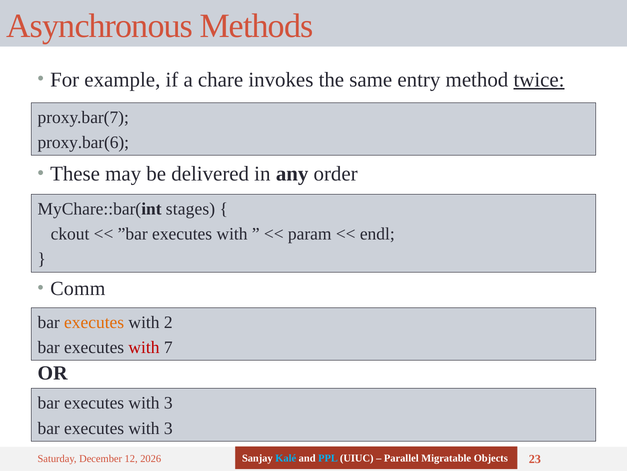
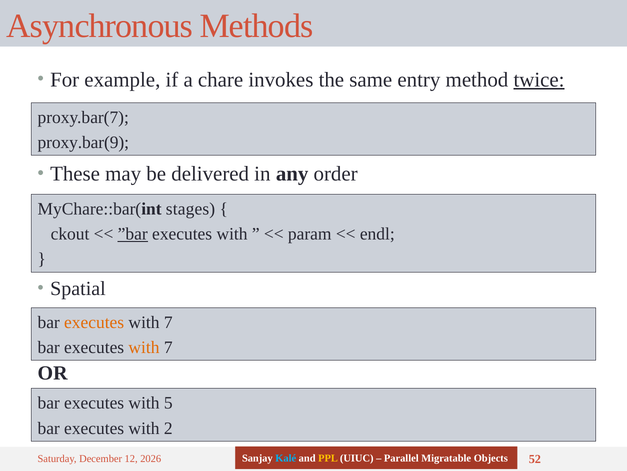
proxy.bar(6: proxy.bar(6 -> proxy.bar(9
”bar underline: none -> present
Comm: Comm -> Spatial
2 at (168, 322): 2 -> 7
with at (144, 347) colour: red -> orange
3 at (168, 403): 3 -> 5
3 at (168, 428): 3 -> 2
PPL colour: light blue -> yellow
23: 23 -> 52
